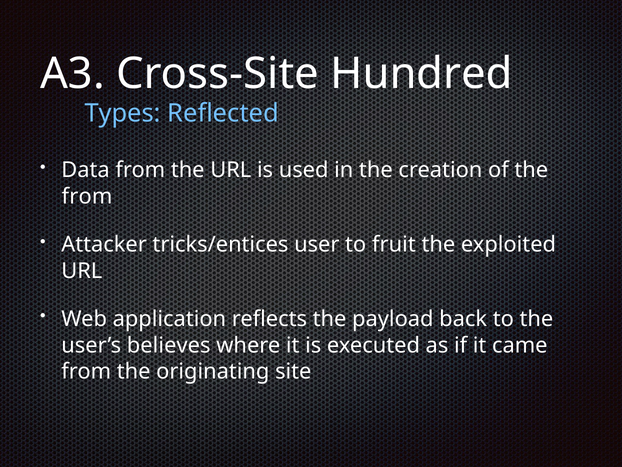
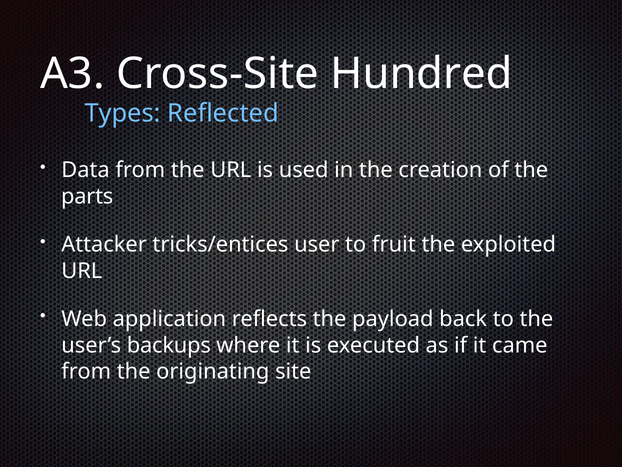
from at (87, 196): from -> parts
believes: believes -> backups
